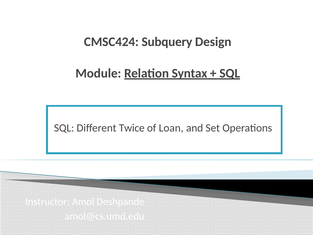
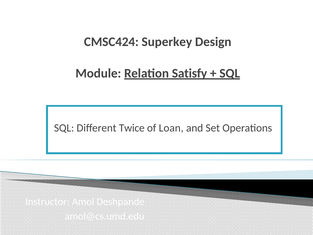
Subquery: Subquery -> Superkey
Syntax: Syntax -> Satisfy
